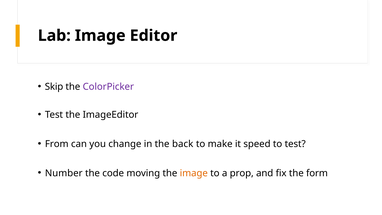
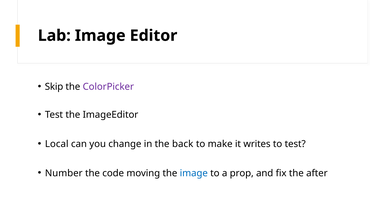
From: From -> Local
speed: speed -> writes
image at (194, 173) colour: orange -> blue
form: form -> after
